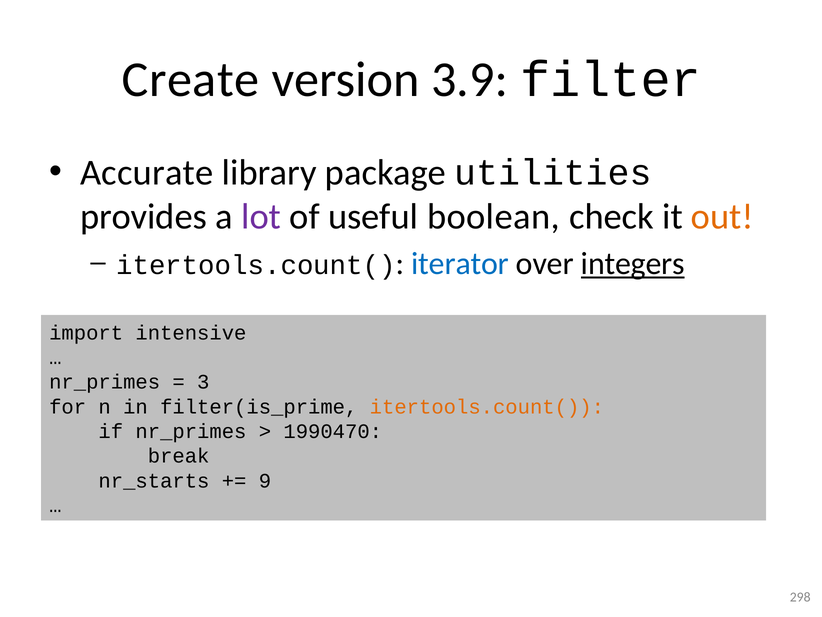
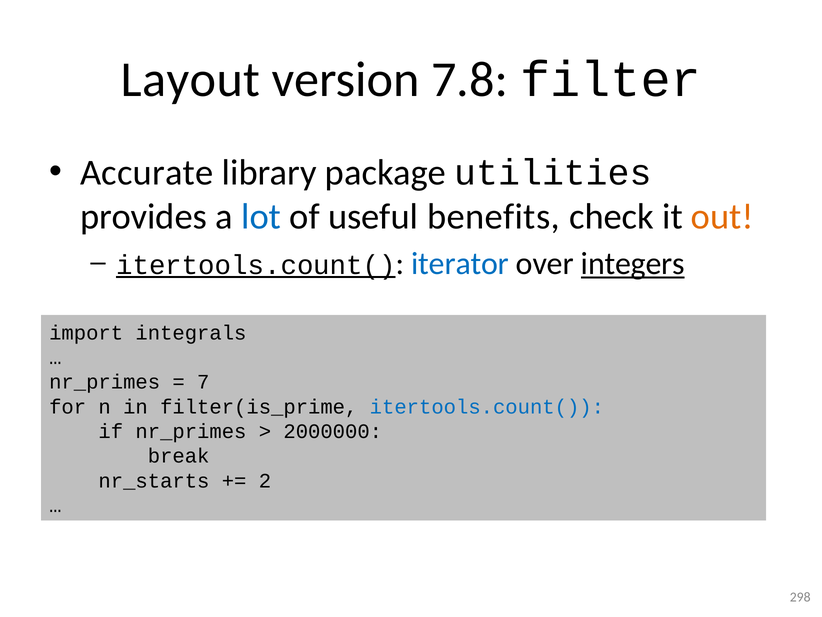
Create: Create -> Layout
3.9: 3.9 -> 7.8
lot colour: purple -> blue
boolean: boolean -> benefits
itertools.count( at (256, 265) underline: none -> present
intensive: intensive -> integrals
3: 3 -> 7
itertools.count( at (487, 406) colour: orange -> blue
1990470: 1990470 -> 2000000
9: 9 -> 2
